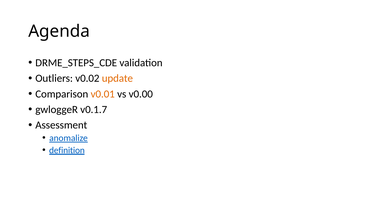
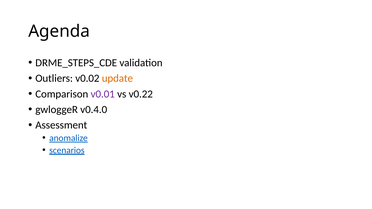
v0.01 colour: orange -> purple
v0.00: v0.00 -> v0.22
v0.1.7: v0.1.7 -> v0.4.0
definition: definition -> scenarios
